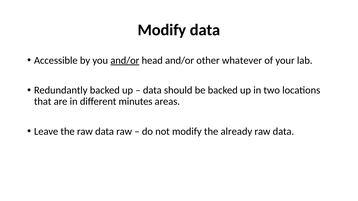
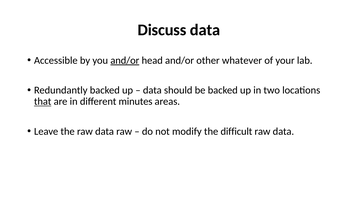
Modify at (162, 30): Modify -> Discuss
that underline: none -> present
already: already -> difficult
